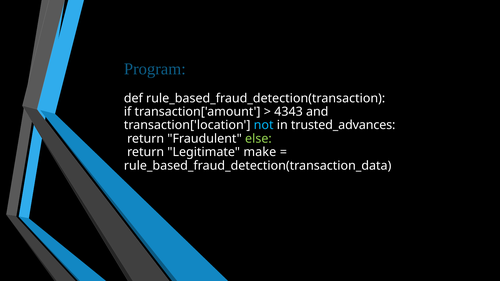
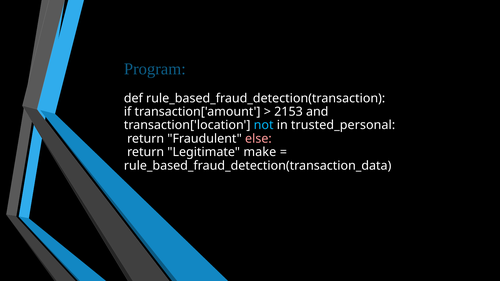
4343: 4343 -> 2153
trusted_advances: trusted_advances -> trusted_personal
else colour: light green -> pink
